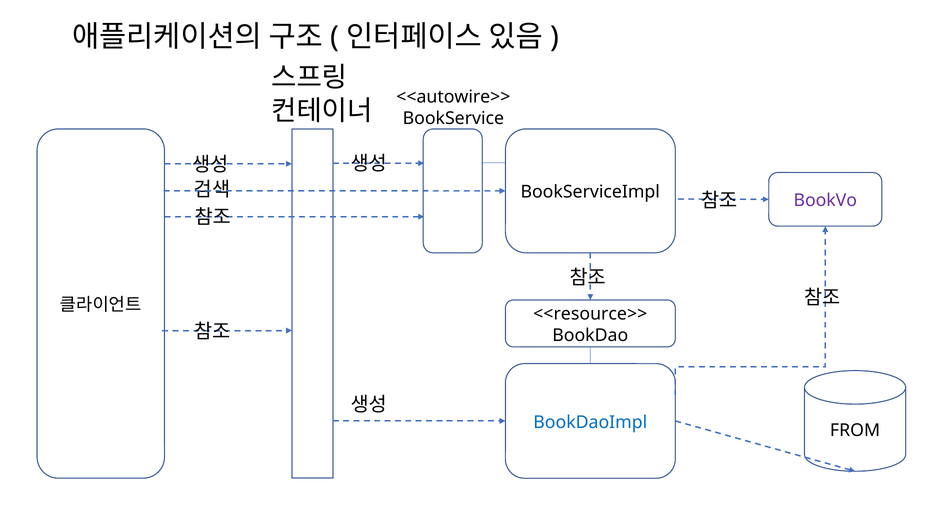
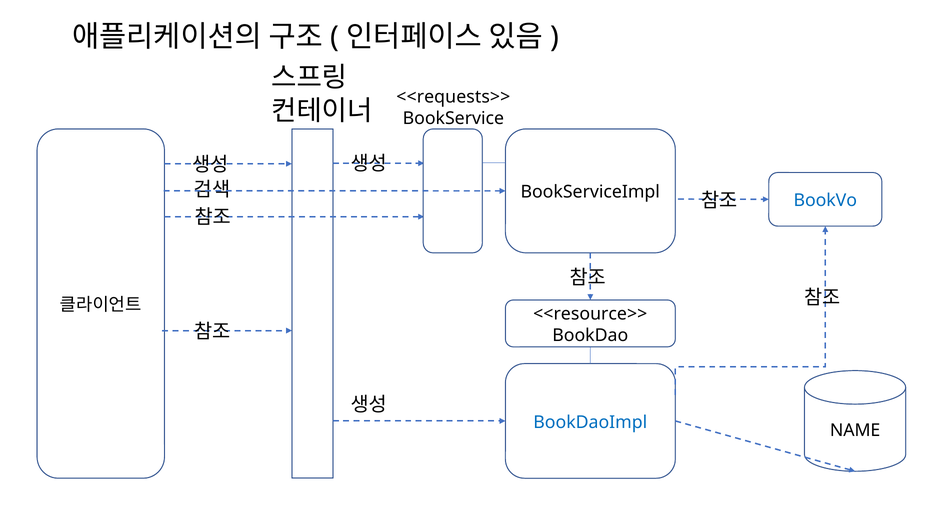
<<autowire>>: <<autowire>> -> <<requests>>
BookVo colour: purple -> blue
FROM: FROM -> NAME
